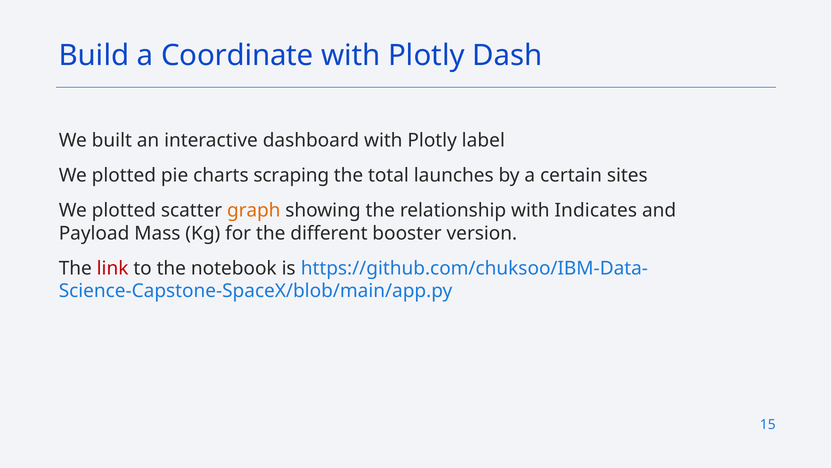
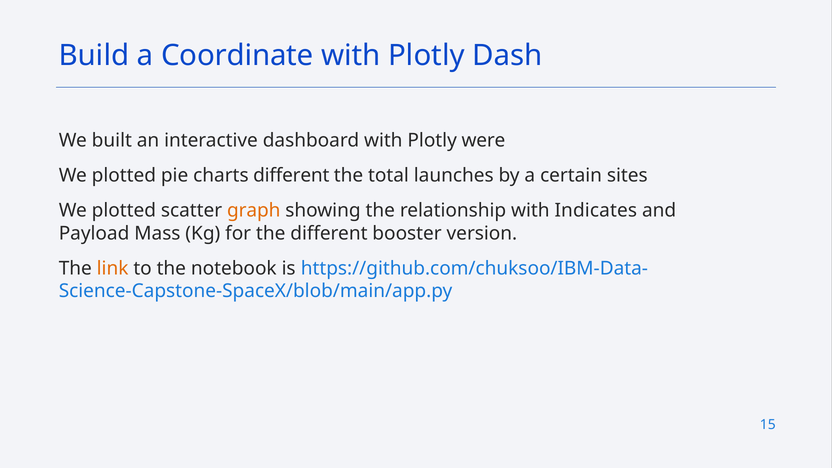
label: label -> were
charts scraping: scraping -> different
link colour: red -> orange
